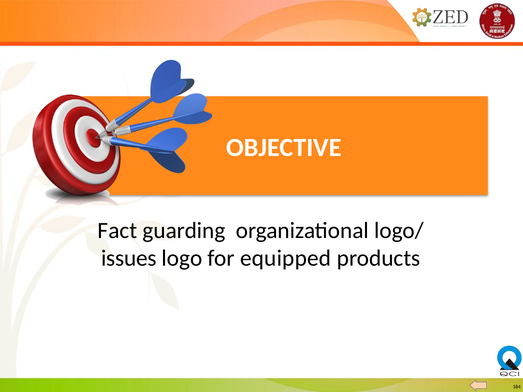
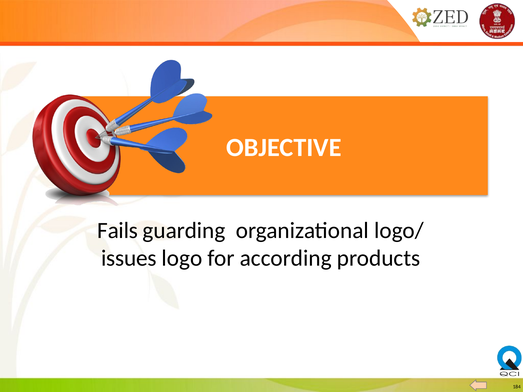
Fact: Fact -> Fails
equipped: equipped -> according
